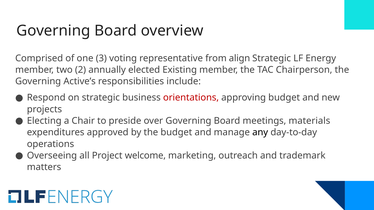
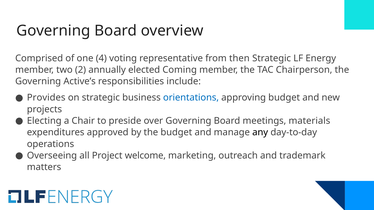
3: 3 -> 4
align: align -> then
Existing: Existing -> Coming
Respond: Respond -> Provides
orientations colour: red -> blue
